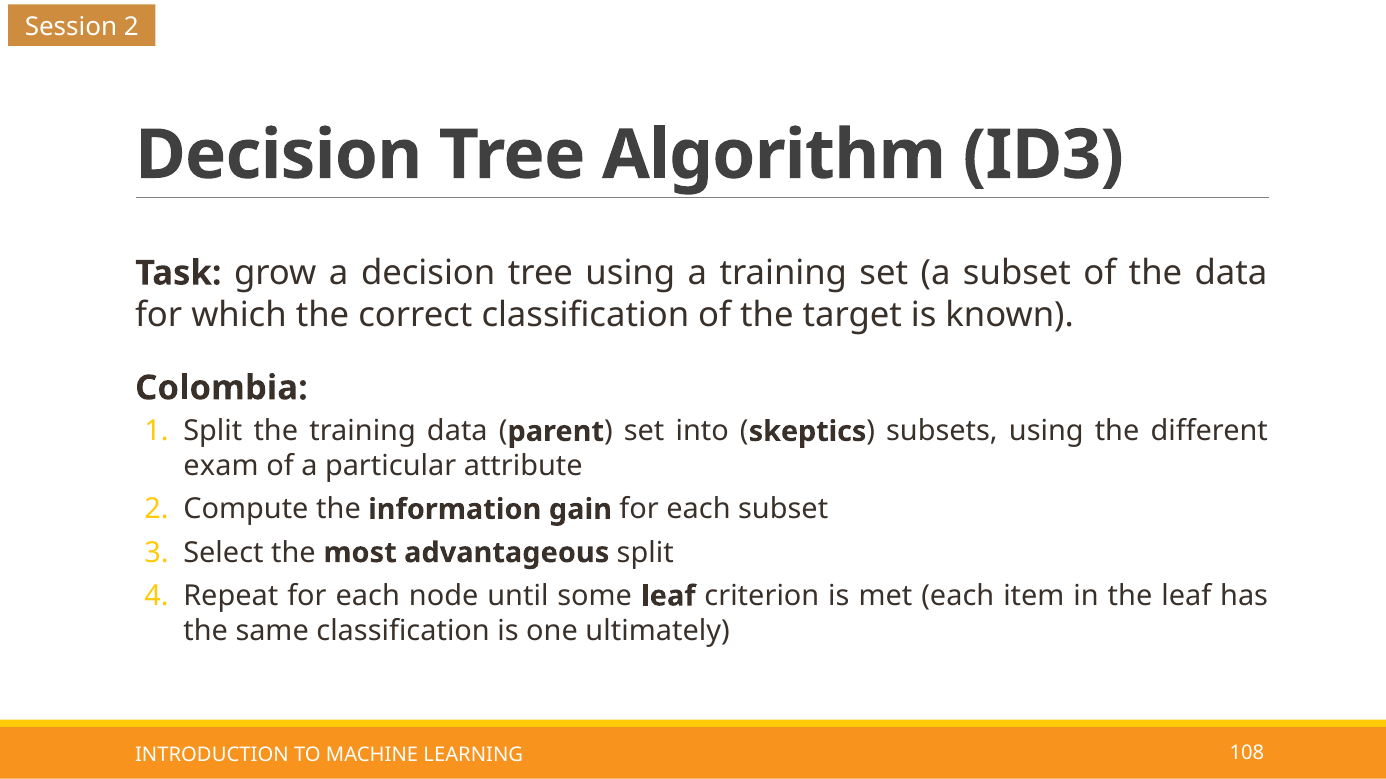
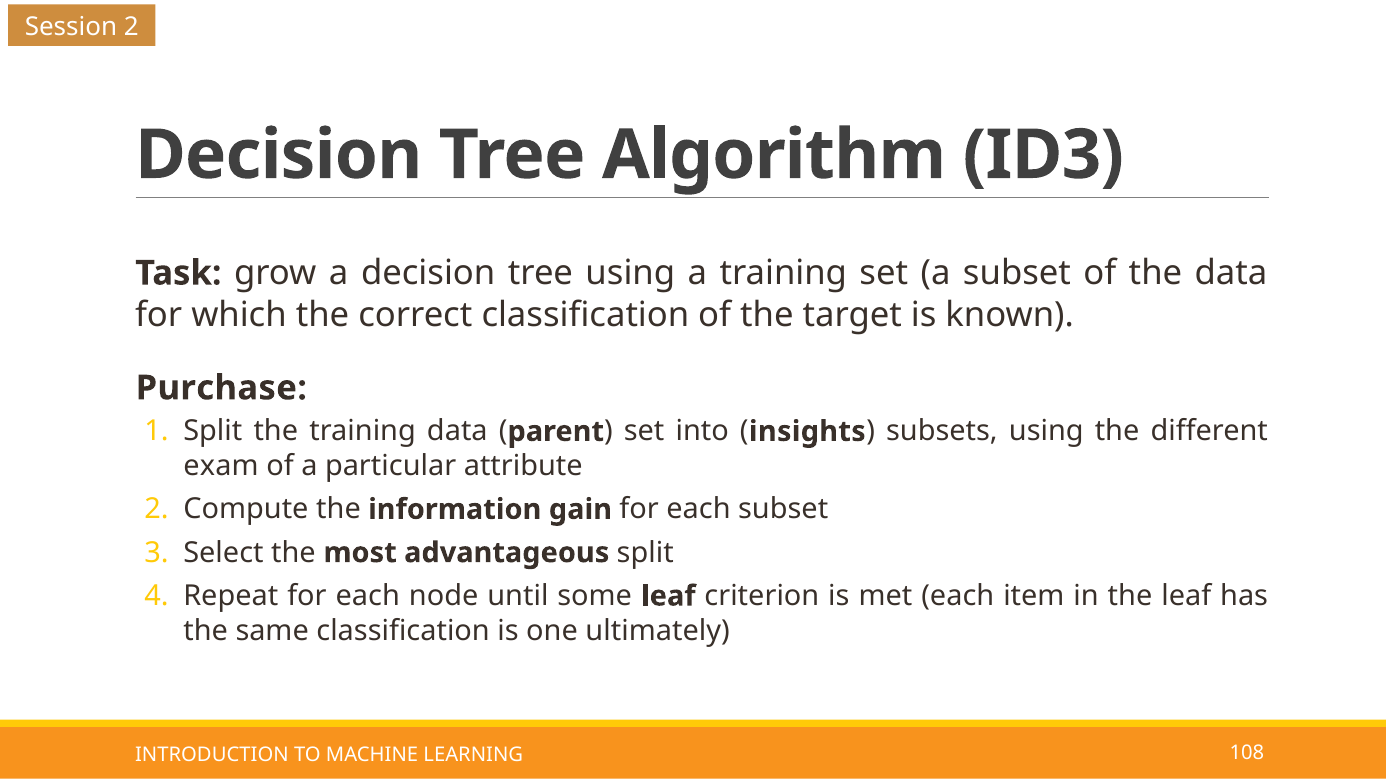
Colombia: Colombia -> Purchase
skeptics: skeptics -> insights
